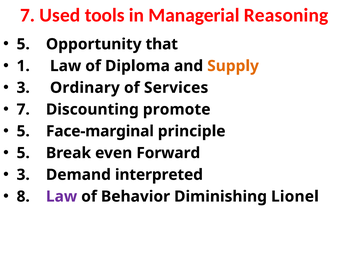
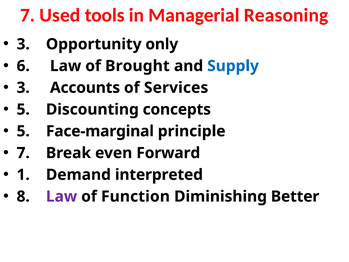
5 at (23, 44): 5 -> 3
that: that -> only
1: 1 -> 6
Diploma: Diploma -> Brought
Supply colour: orange -> blue
Ordinary: Ordinary -> Accounts
7 at (23, 109): 7 -> 5
promote: promote -> concepts
5 at (23, 153): 5 -> 7
3 at (23, 175): 3 -> 1
Behavior: Behavior -> Function
Lionel: Lionel -> Better
